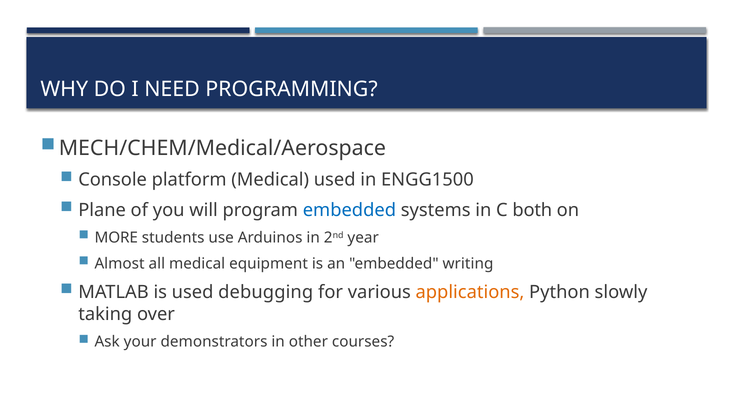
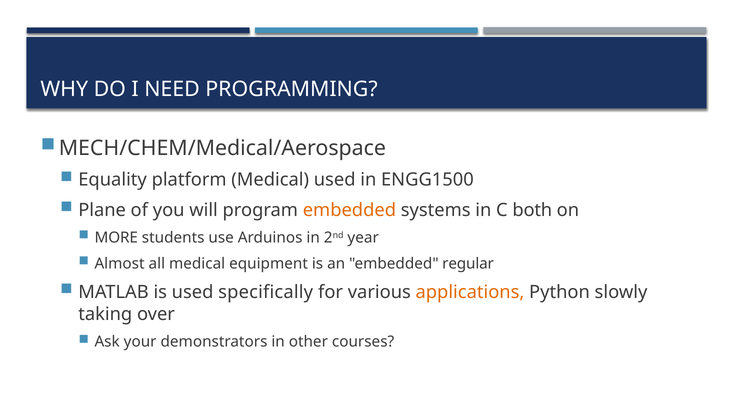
Console: Console -> Equality
embedded at (349, 210) colour: blue -> orange
writing: writing -> regular
debugging: debugging -> specifically
